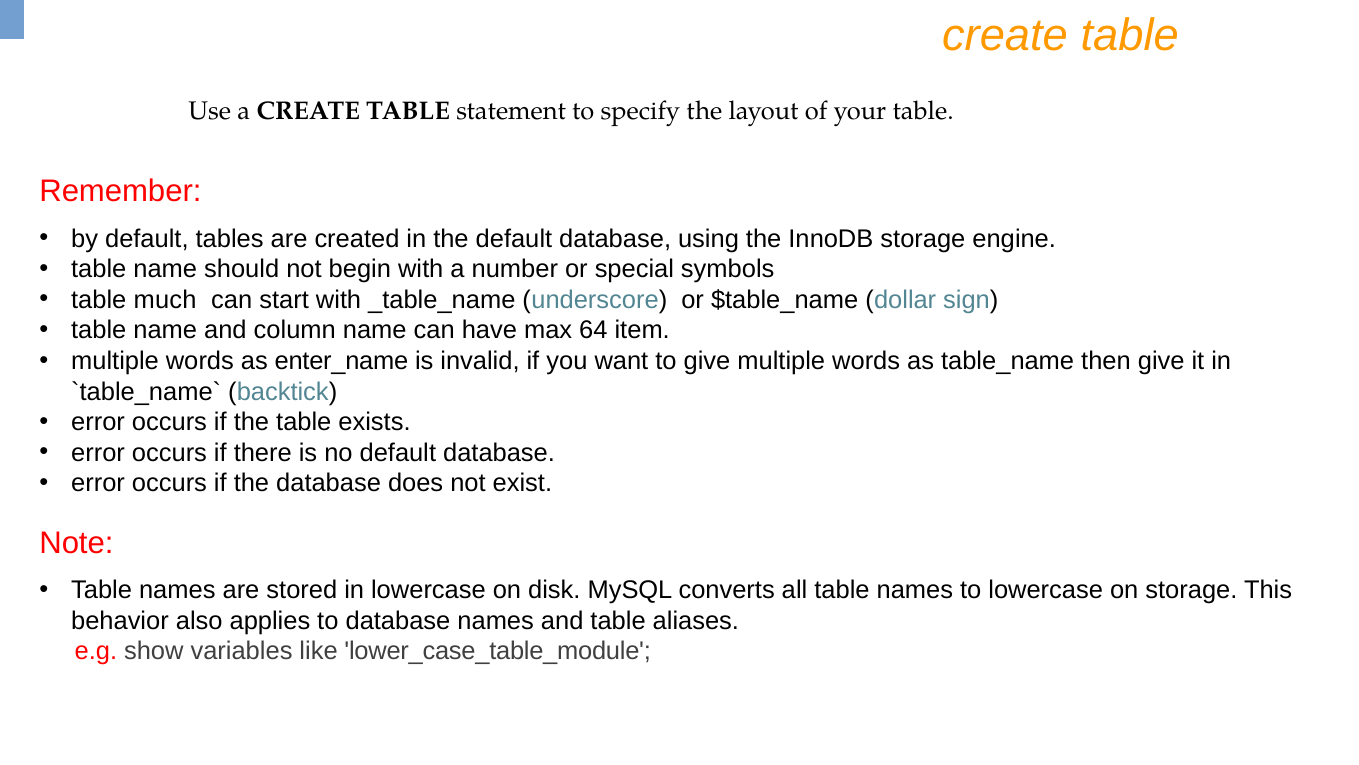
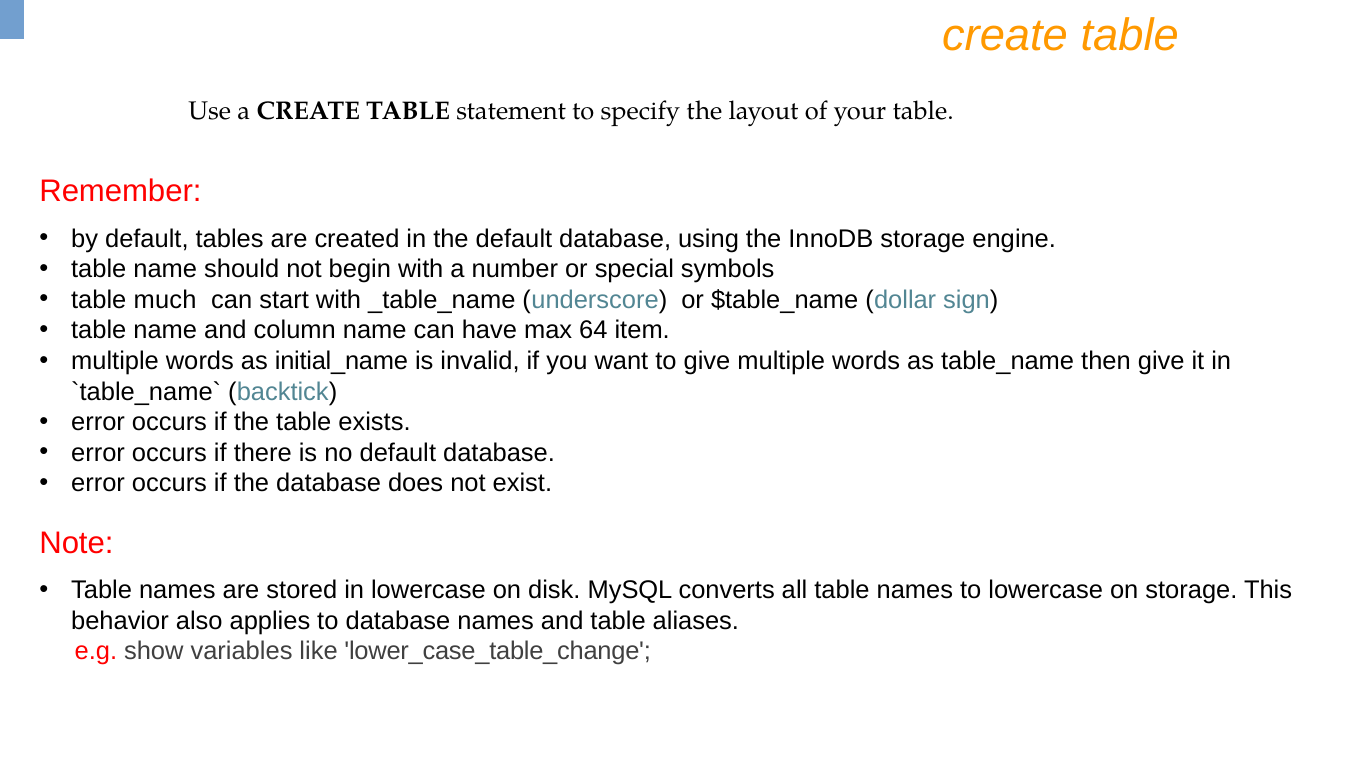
enter_name: enter_name -> initial_name
lower_case_table_module: lower_case_table_module -> lower_case_table_change
